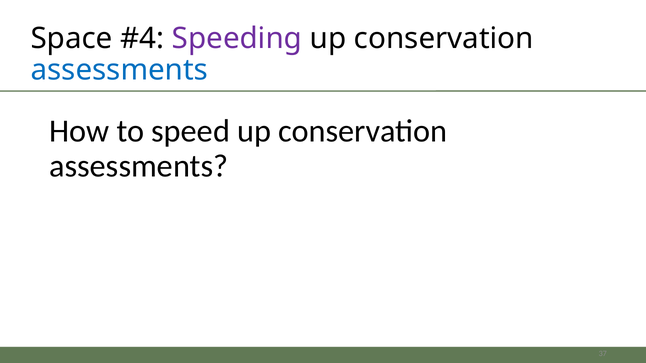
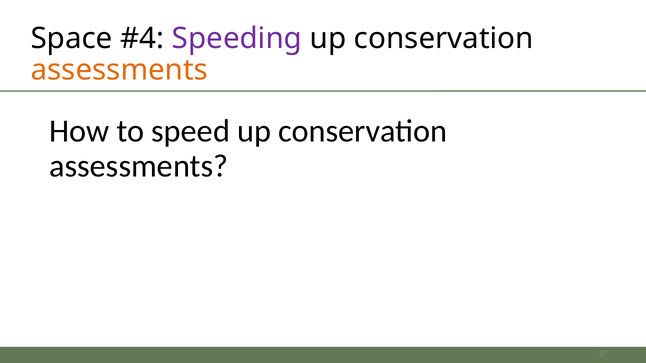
assessments at (119, 70) colour: blue -> orange
